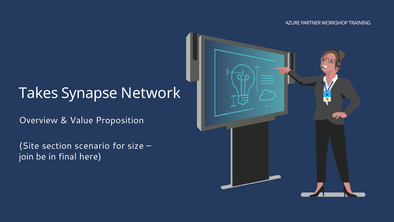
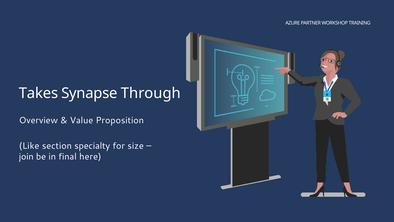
Network: Network -> Through
Site: Site -> Like
scenario: scenario -> specialty
